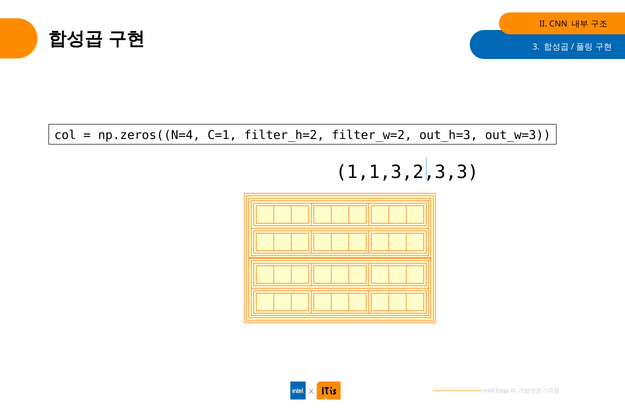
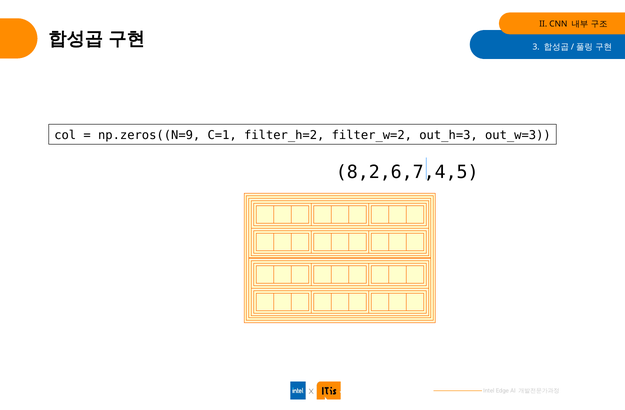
np.zeros((N=4: np.zeros((N=4 -> np.zeros((N=9
1,1,3,2,3,3: 1,1,3,2,3,3 -> 8,2,6,7,4,5
